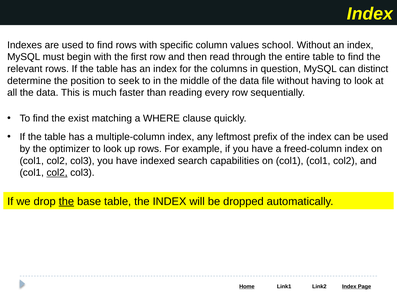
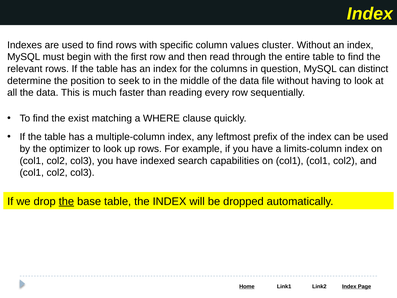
school: school -> cluster
freed-column: freed-column -> limits-column
col2 at (57, 173) underline: present -> none
